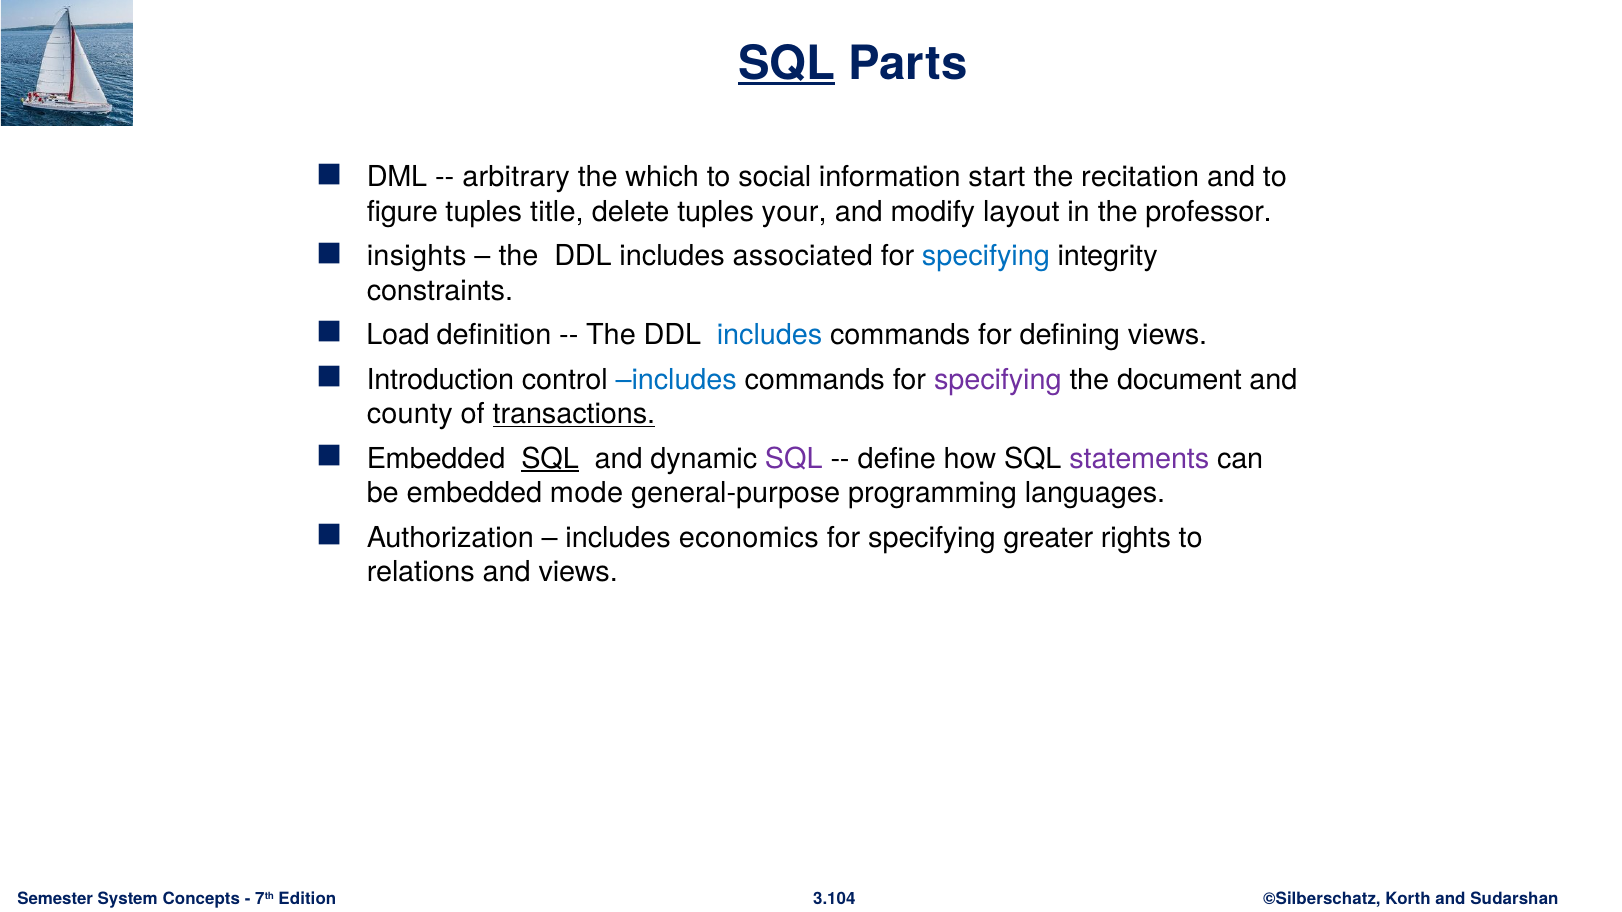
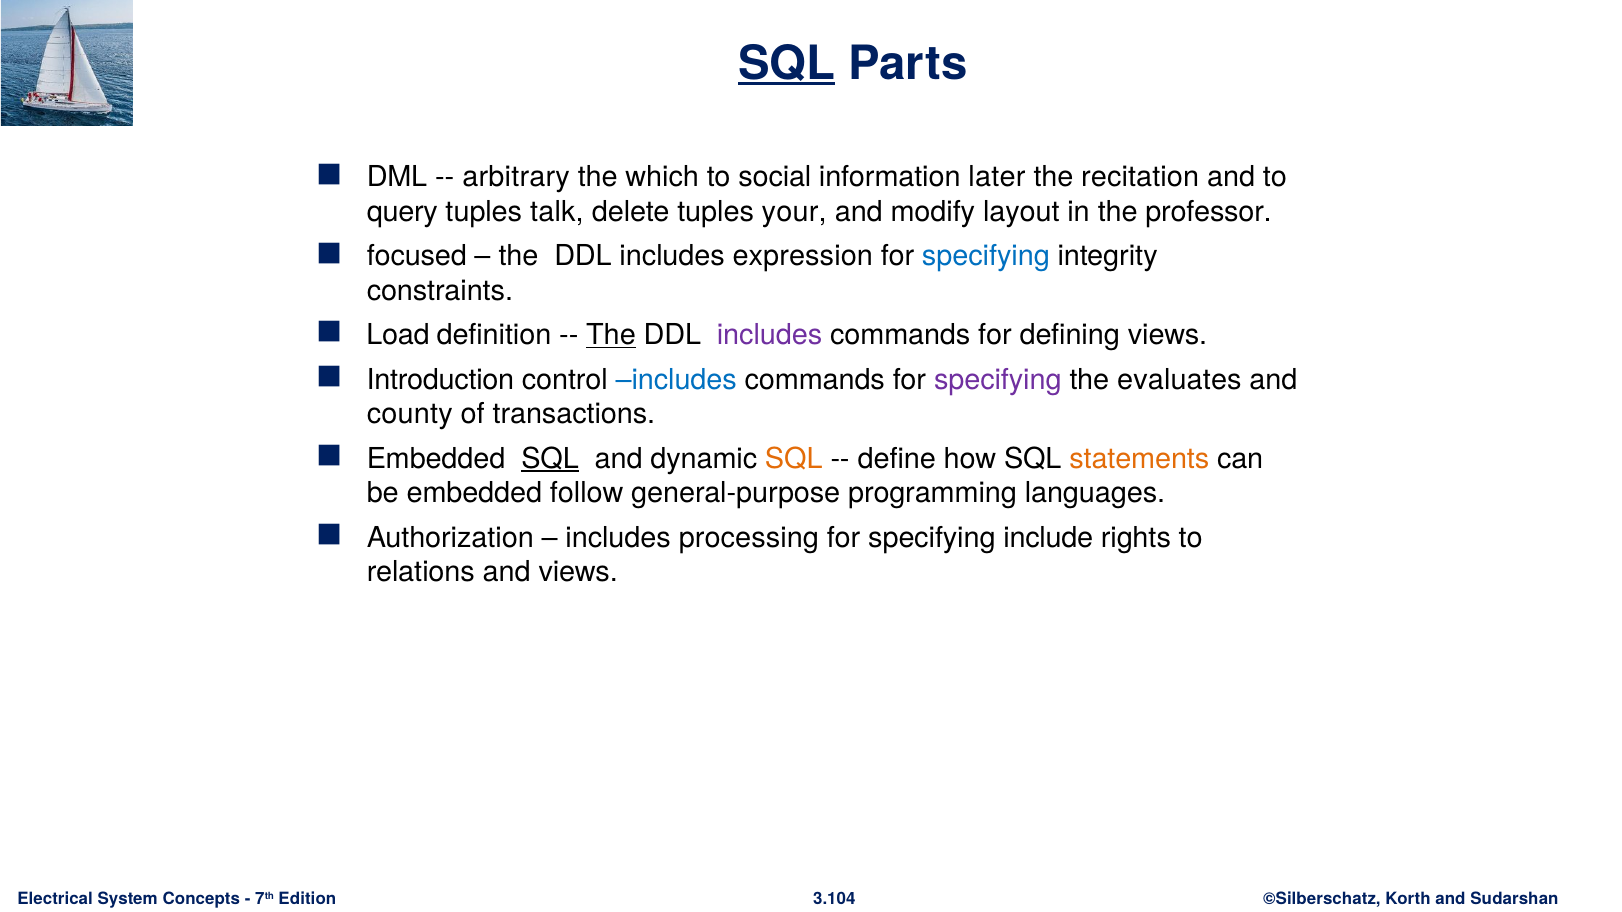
start: start -> later
figure: figure -> query
title: title -> talk
insights: insights -> focused
associated: associated -> expression
The at (611, 335) underline: none -> present
includes at (770, 335) colour: blue -> purple
document: document -> evaluates
transactions underline: present -> none
SQL at (794, 459) colour: purple -> orange
statements colour: purple -> orange
mode: mode -> follow
economics: economics -> processing
greater: greater -> include
Semester: Semester -> Electrical
